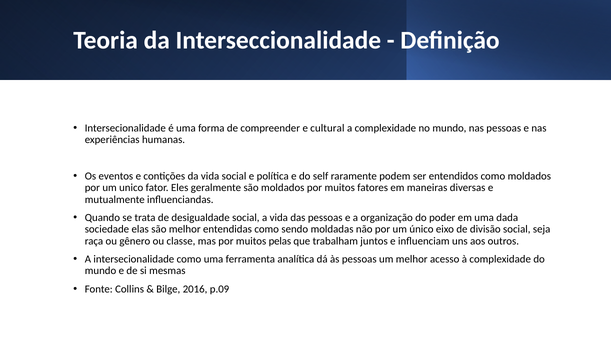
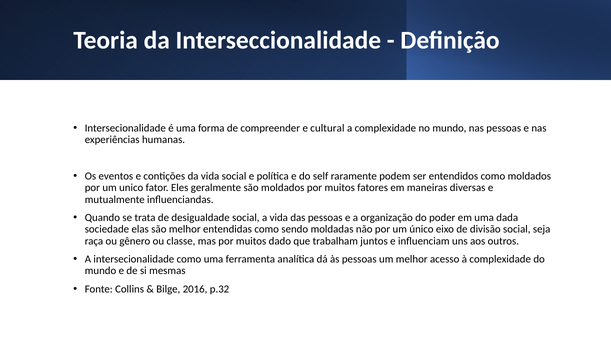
pelas: pelas -> dado
p.09: p.09 -> p.32
